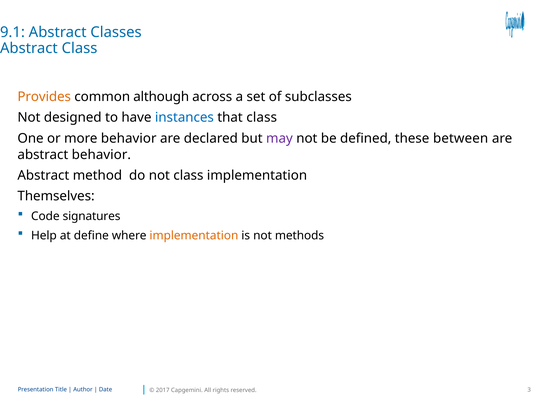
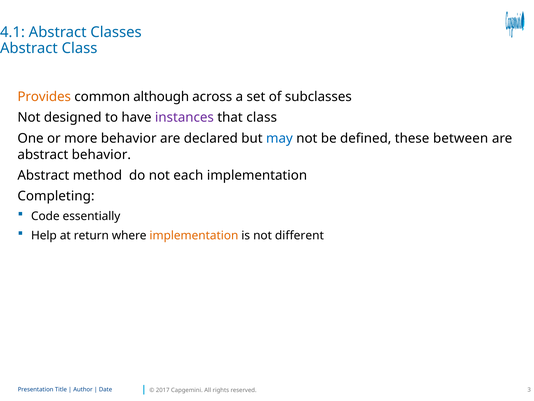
9.1: 9.1 -> 4.1
instances colour: blue -> purple
may colour: purple -> blue
not class: class -> each
Themselves: Themselves -> Completing
signatures: signatures -> essentially
define: define -> return
methods: methods -> different
